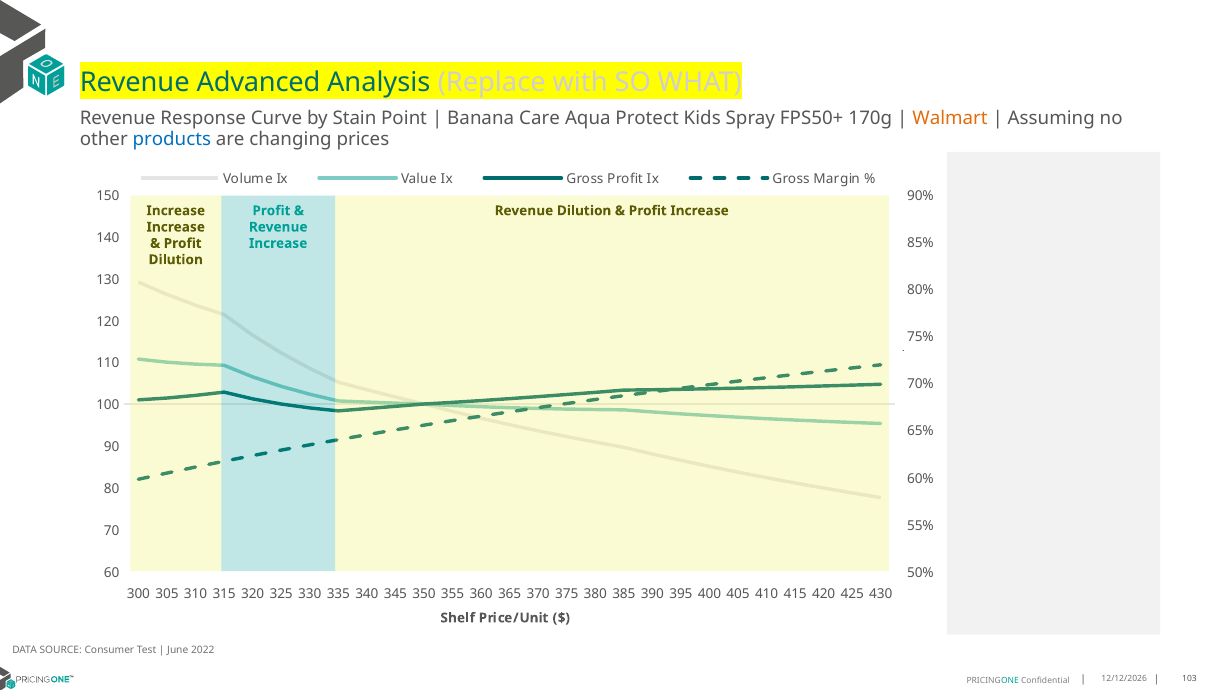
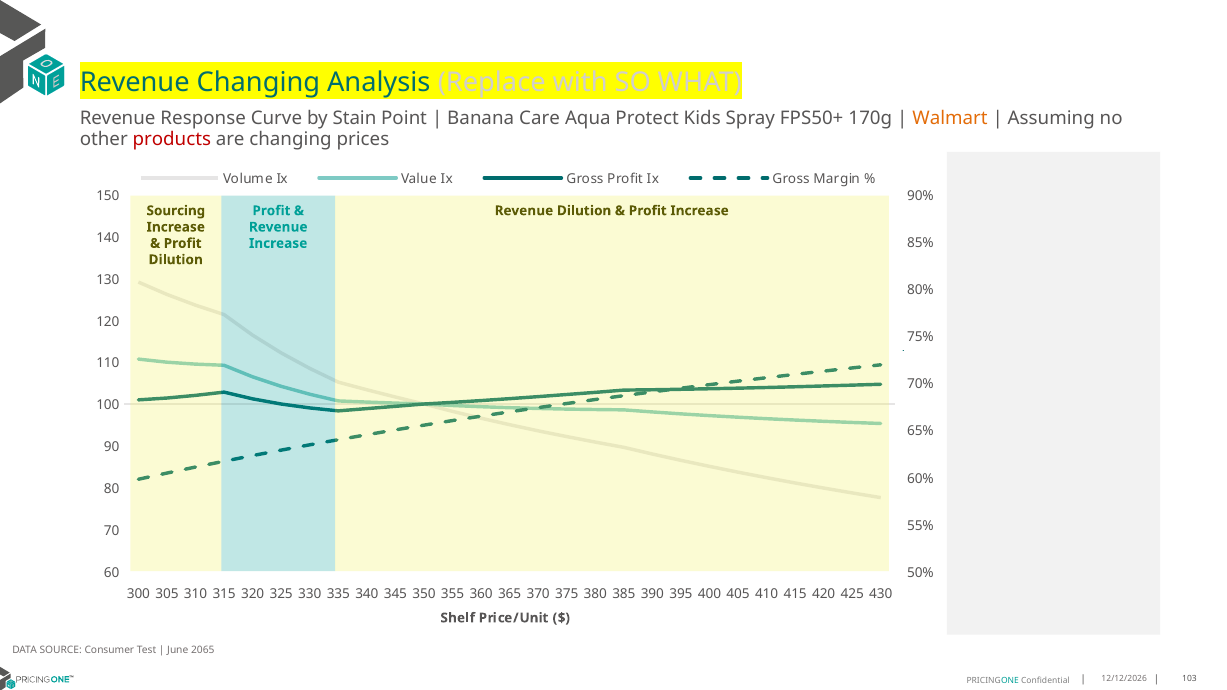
Revenue Advanced: Advanced -> Changing
products colour: blue -> red
Increase at (176, 211): Increase -> Sourcing
2022: 2022 -> 2065
